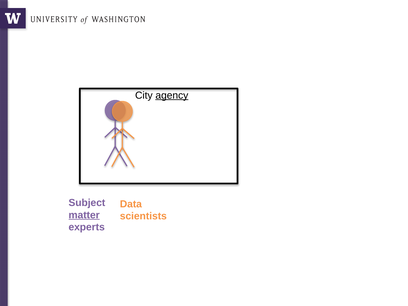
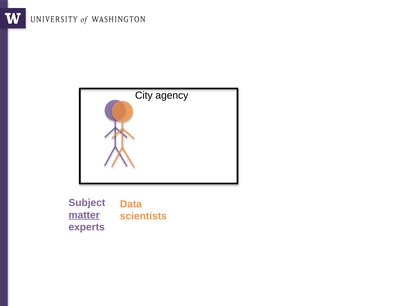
agency underline: present -> none
